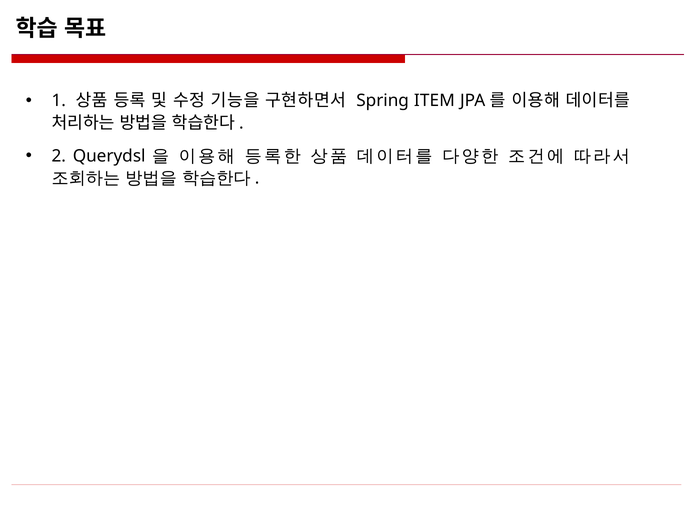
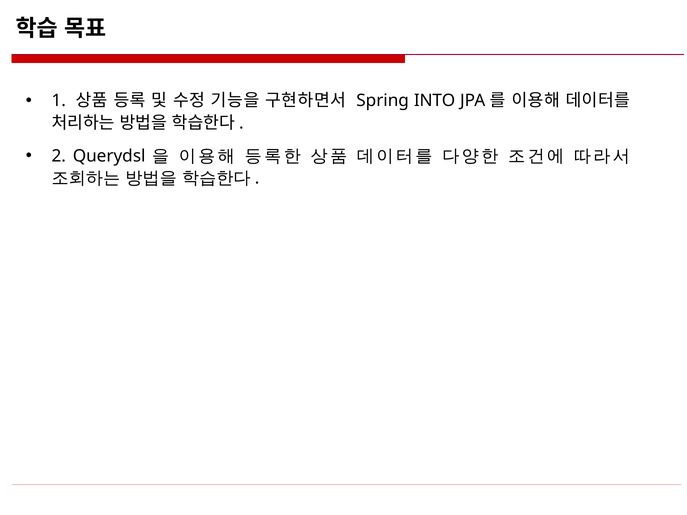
ITEM: ITEM -> INTO
